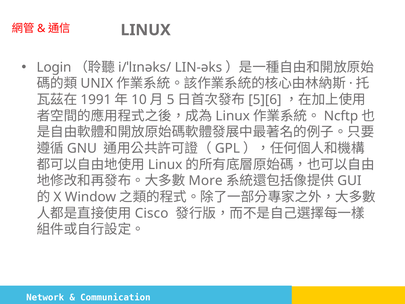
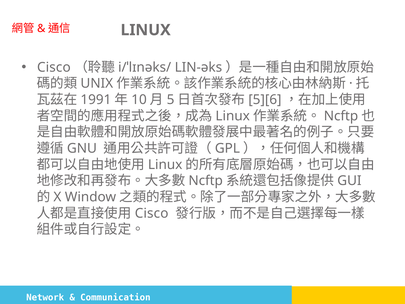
Login at (54, 67): Login -> Cisco
More at (206, 181): More -> Ncftp
